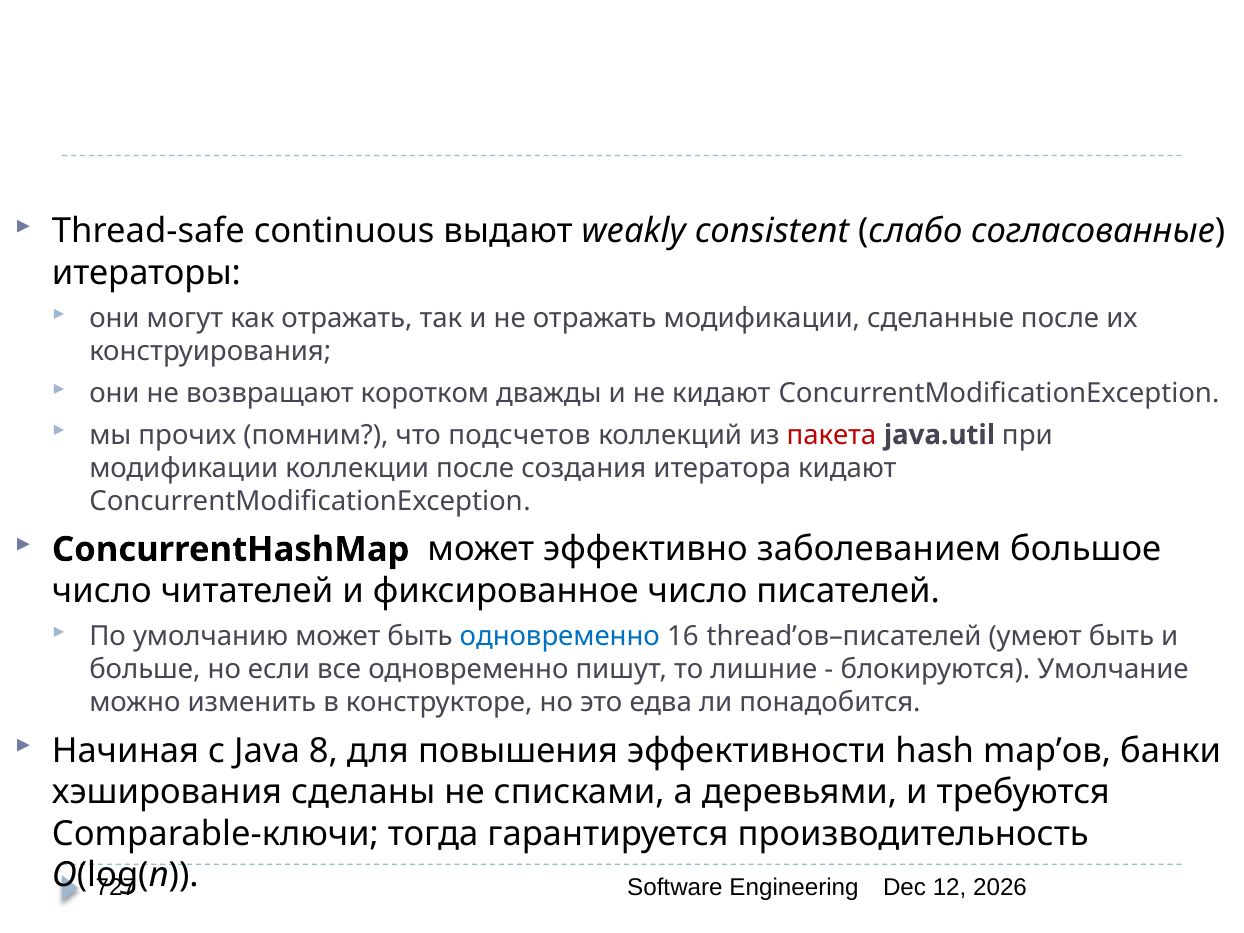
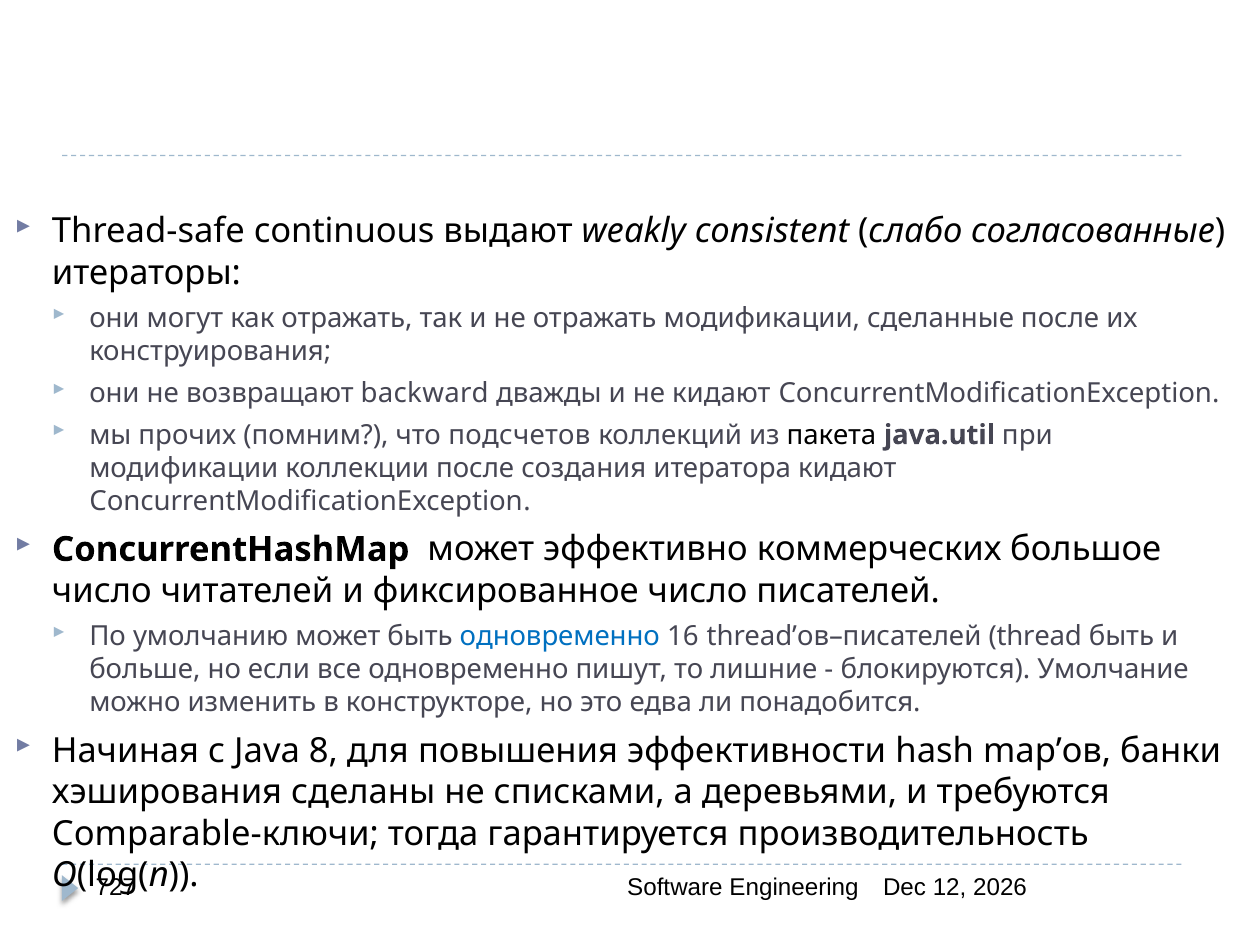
коротком: коротком -> backward
пакета colour: red -> black
заболеванием: заболеванием -> коммерческих
умеют: умеют -> thread
